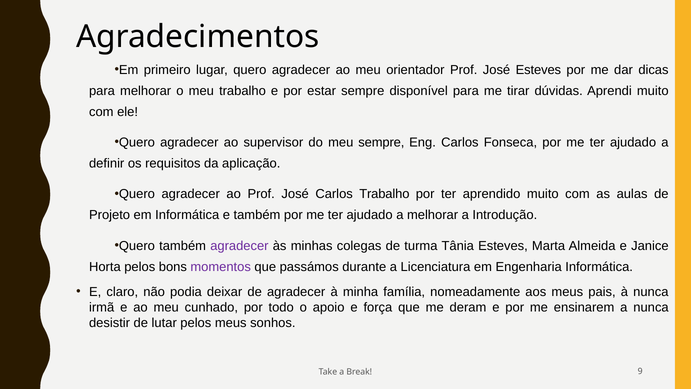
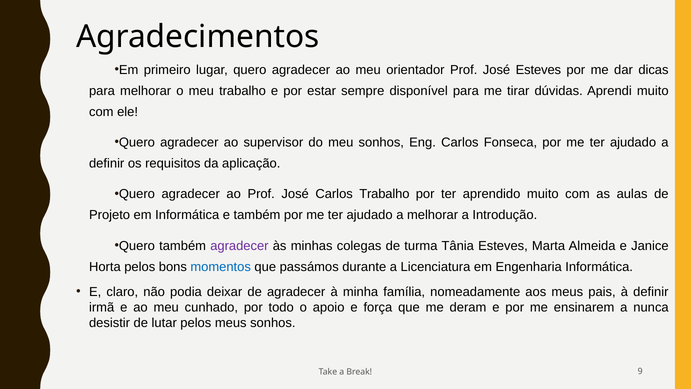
meu sempre: sempre -> sonhos
momentos colour: purple -> blue
à nunca: nunca -> definir
